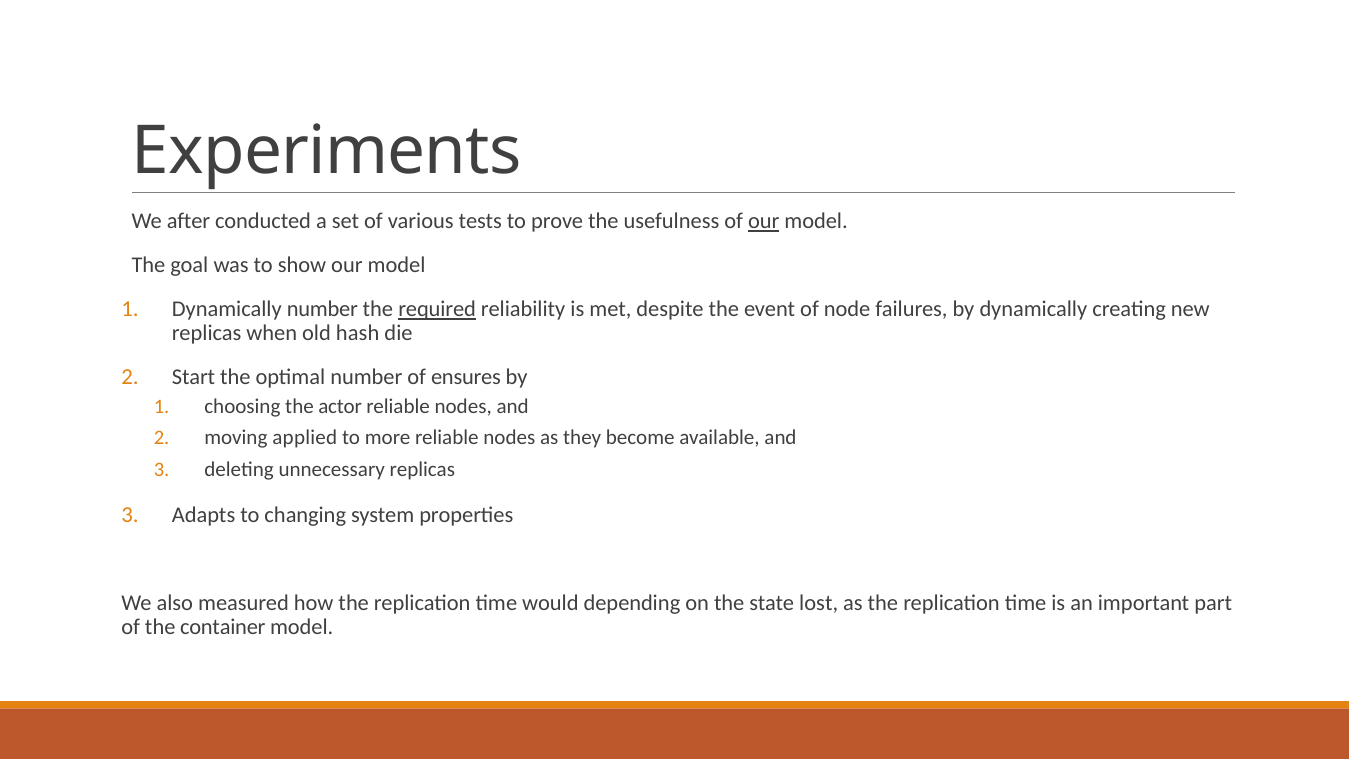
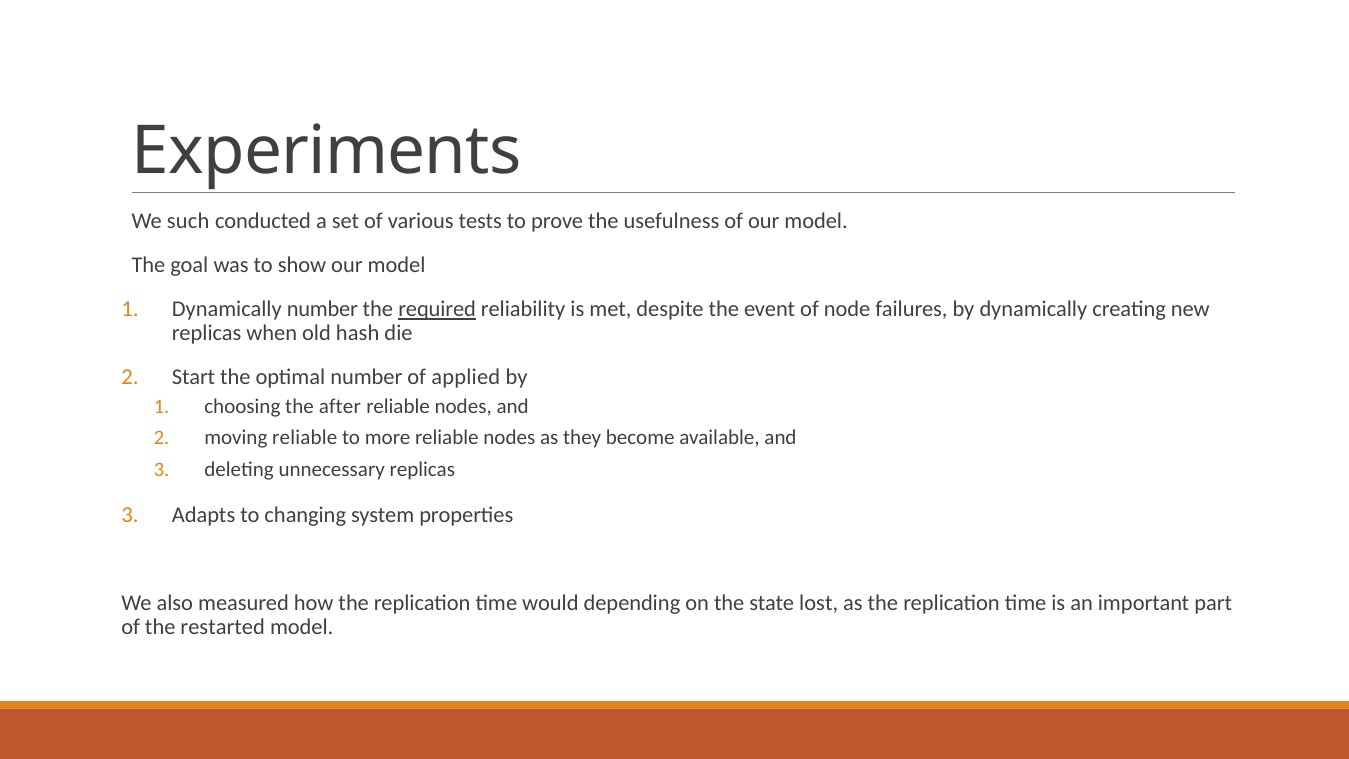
after: after -> such
our at (764, 221) underline: present -> none
ensures: ensures -> applied
actor: actor -> after
moving applied: applied -> reliable
container: container -> restarted
